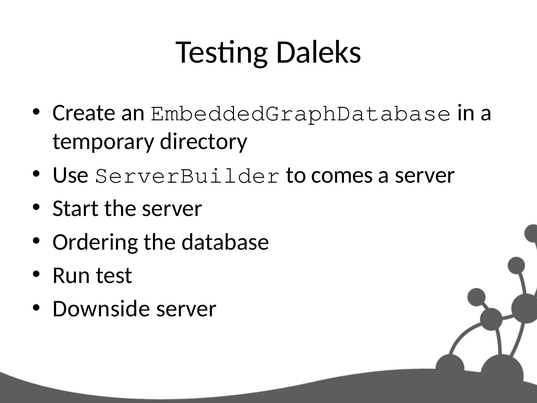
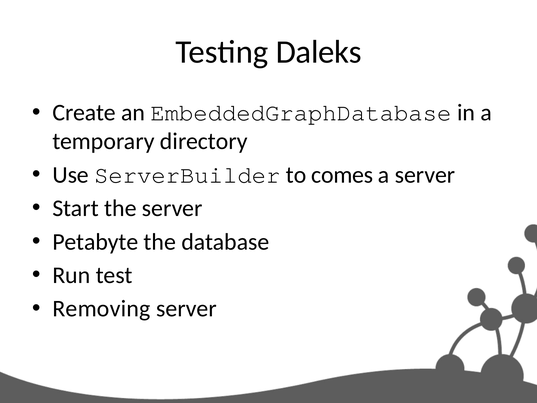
Ordering: Ordering -> Petabyte
Downside: Downside -> Removing
